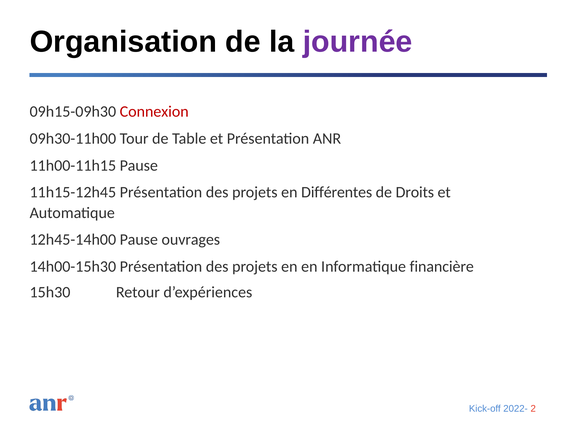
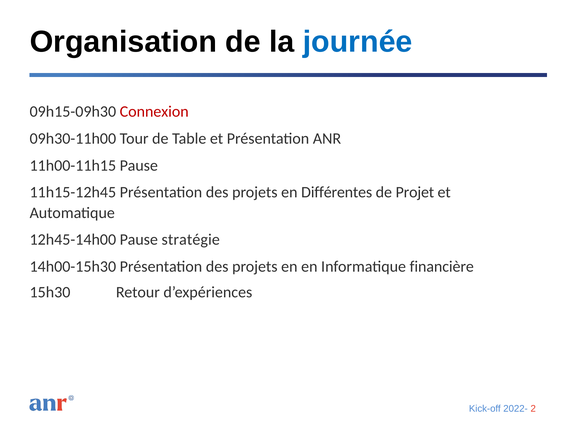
journée colour: purple -> blue
Droits: Droits -> Projet
ouvrages: ouvrages -> stratégie
